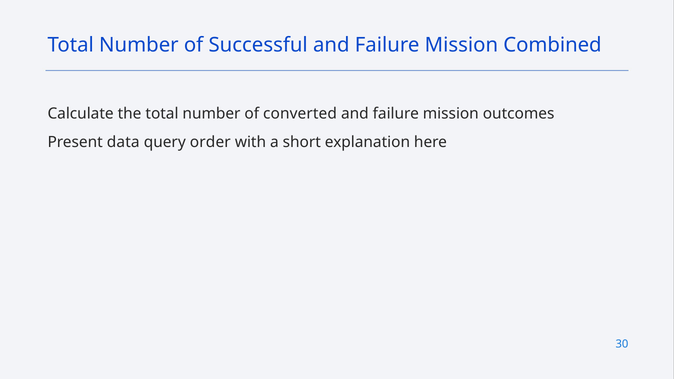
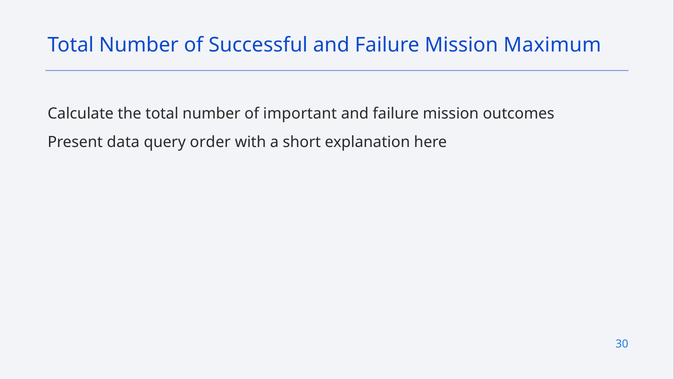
Combined: Combined -> Maximum
converted: converted -> important
